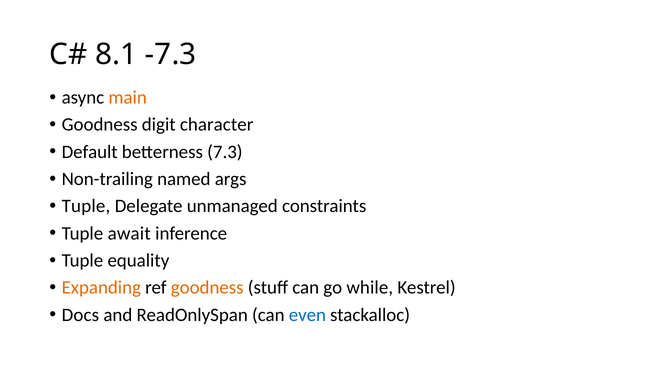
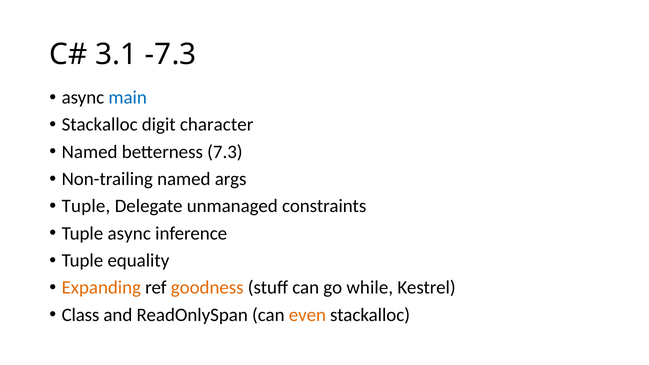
8.1: 8.1 -> 3.1
main colour: orange -> blue
Goodness at (100, 125): Goodness -> Stackalloc
Default at (90, 152): Default -> Named
Tuple await: await -> async
Docs: Docs -> Class
even colour: blue -> orange
